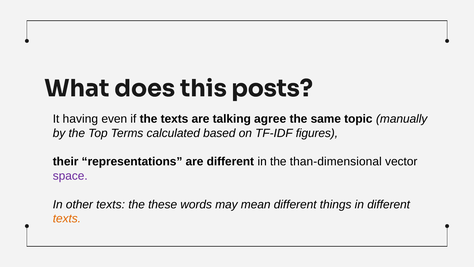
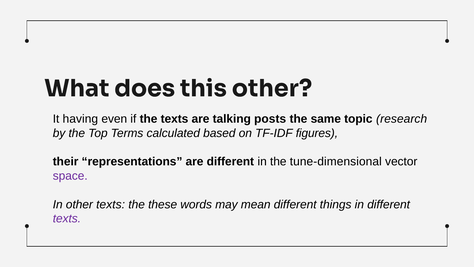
this posts: posts -> other
agree: agree -> posts
manually: manually -> research
than-dimensional: than-dimensional -> tune-dimensional
texts at (67, 218) colour: orange -> purple
